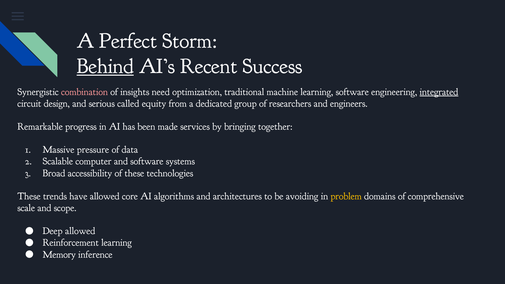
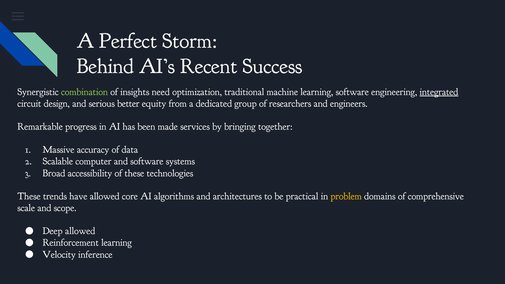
Behind underline: present -> none
combination colour: pink -> light green
called: called -> better
pressure: pressure -> accuracy
avoiding: avoiding -> practical
Memory: Memory -> Velocity
